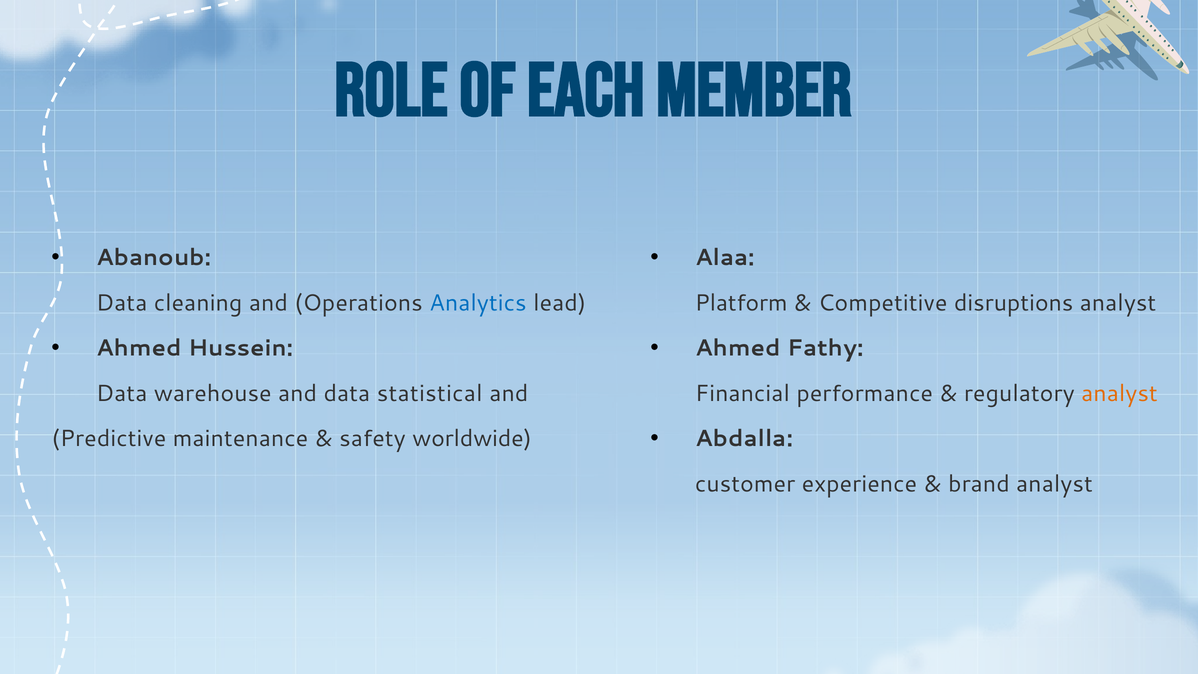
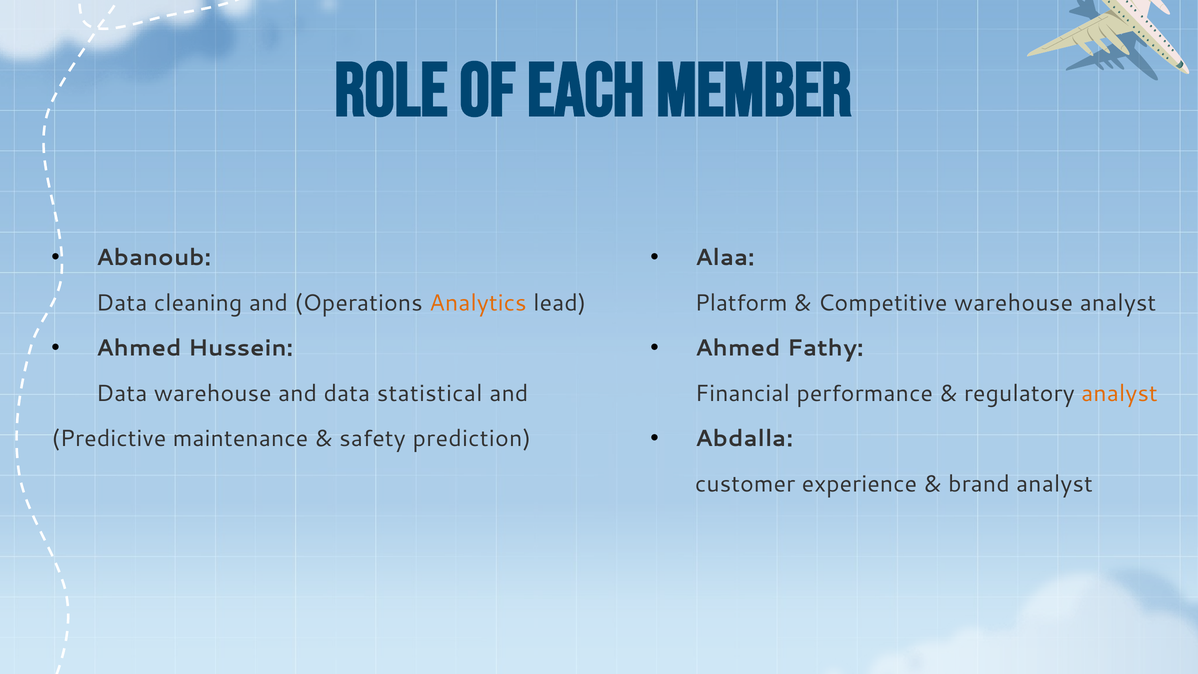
Analytics colour: blue -> orange
Competitive disruptions: disruptions -> warehouse
worldwide: worldwide -> prediction
